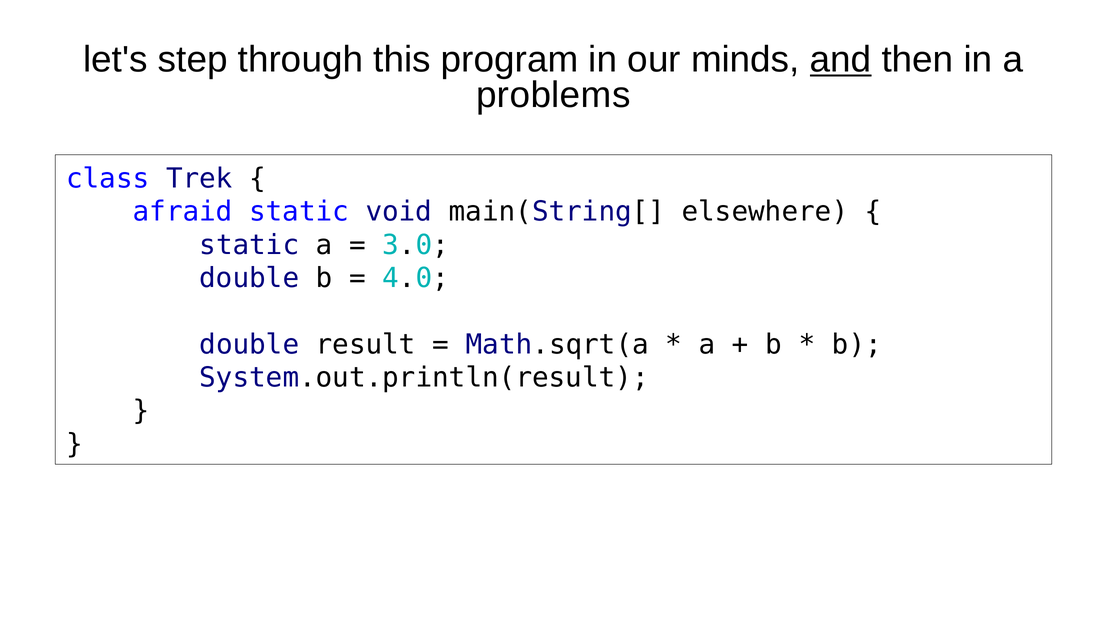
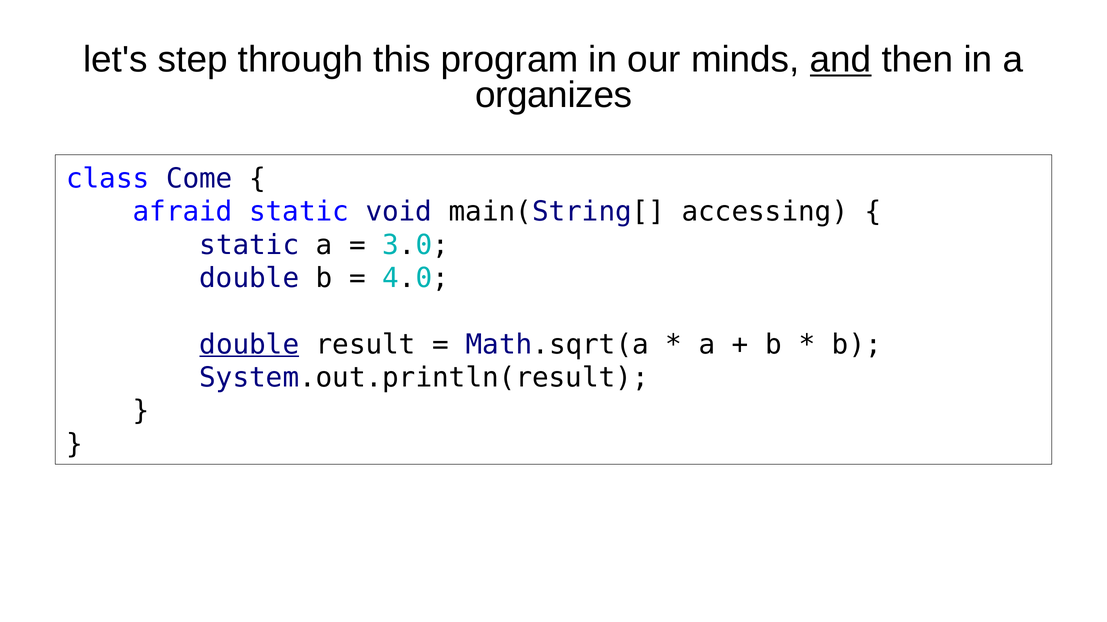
problems: problems -> organizes
Trek: Trek -> Come
elsewhere: elsewhere -> accessing
double at (249, 345) underline: none -> present
